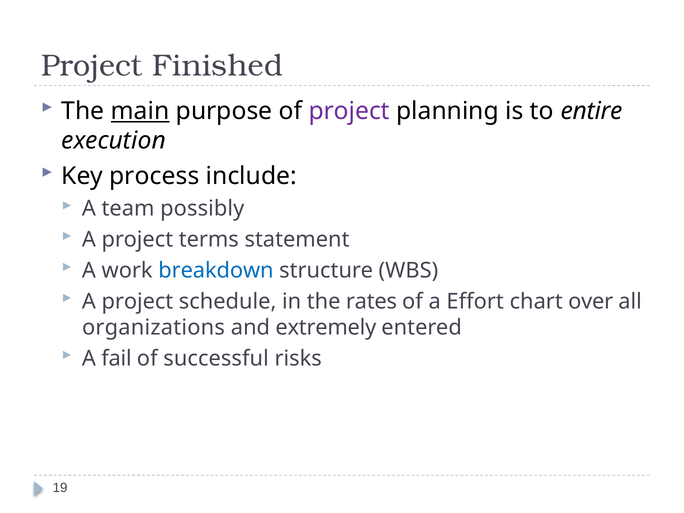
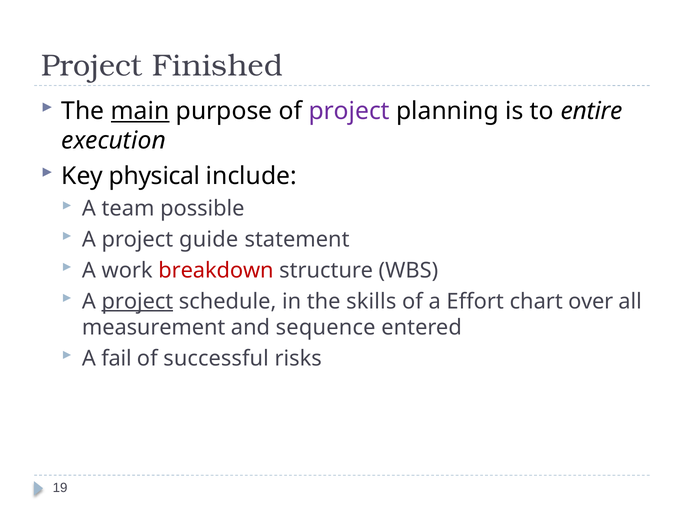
process: process -> physical
possibly: possibly -> possible
terms: terms -> guide
breakdown colour: blue -> red
project at (137, 301) underline: none -> present
rates: rates -> skills
organizations: organizations -> measurement
extremely: extremely -> sequence
